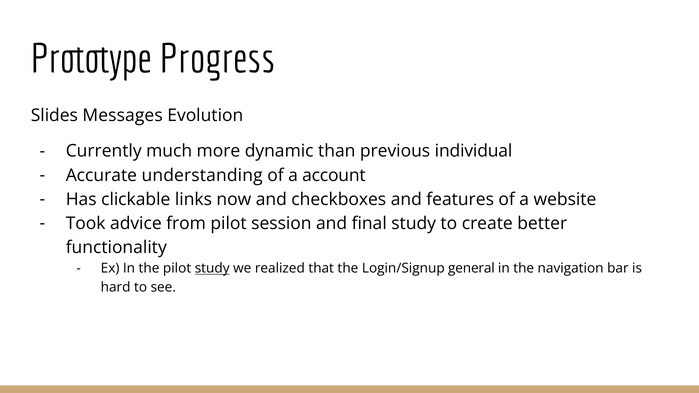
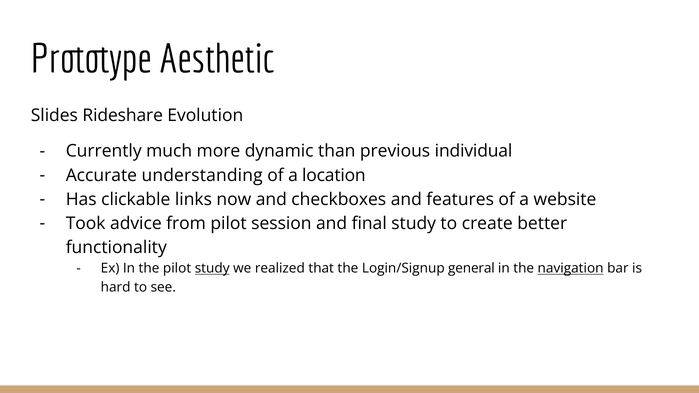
Progress: Progress -> Aesthetic
Messages: Messages -> Rideshare
account: account -> location
navigation underline: none -> present
